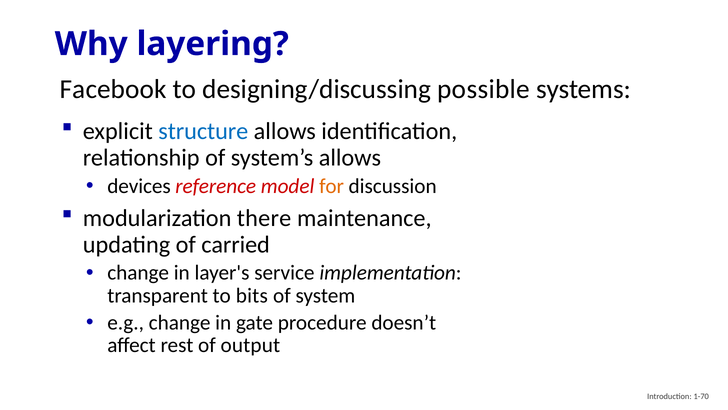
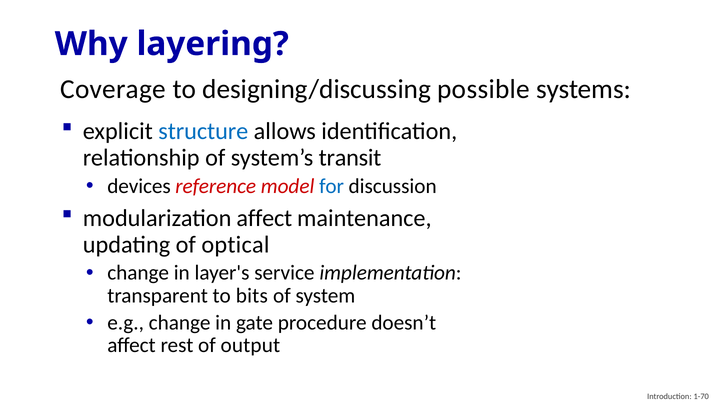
Facebook: Facebook -> Coverage
system’s allows: allows -> transit
for colour: orange -> blue
modularization there: there -> affect
carried: carried -> optical
